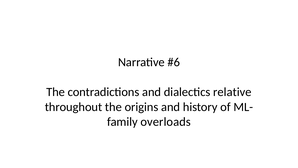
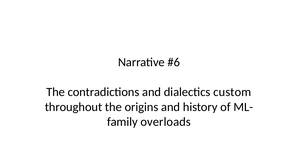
relative: relative -> custom
